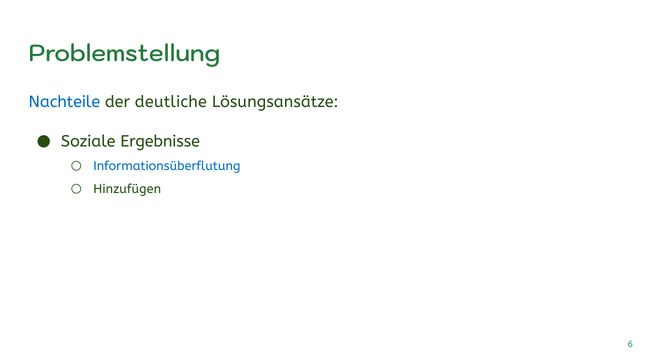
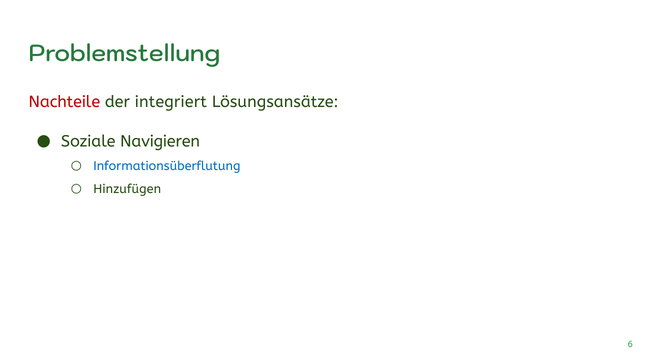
Nachteile colour: blue -> red
deutliche: deutliche -> integriert
Ergebnisse: Ergebnisse -> Navigieren
